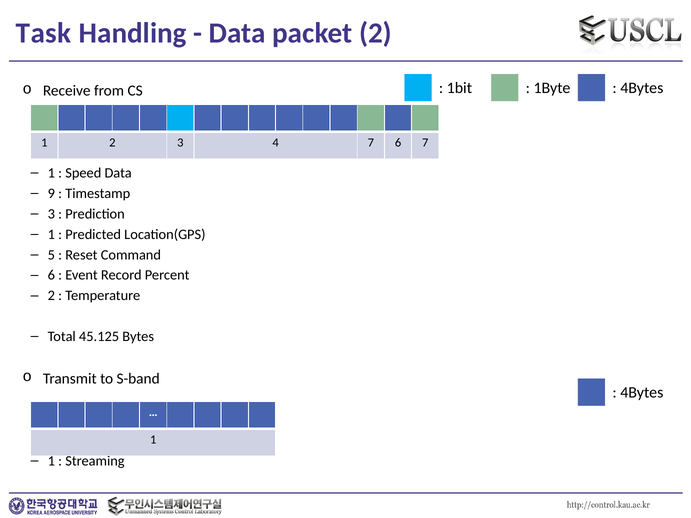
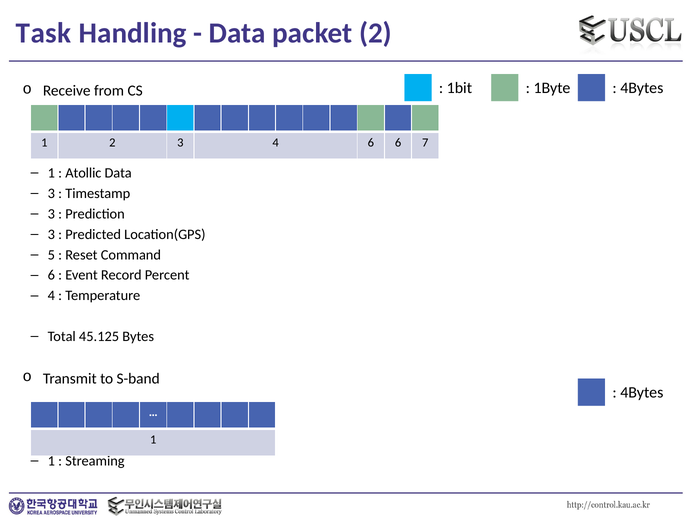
4 7: 7 -> 6
Speed: Speed -> Atollic
9 at (51, 194): 9 -> 3
1 at (51, 234): 1 -> 3
2 at (51, 296): 2 -> 4
